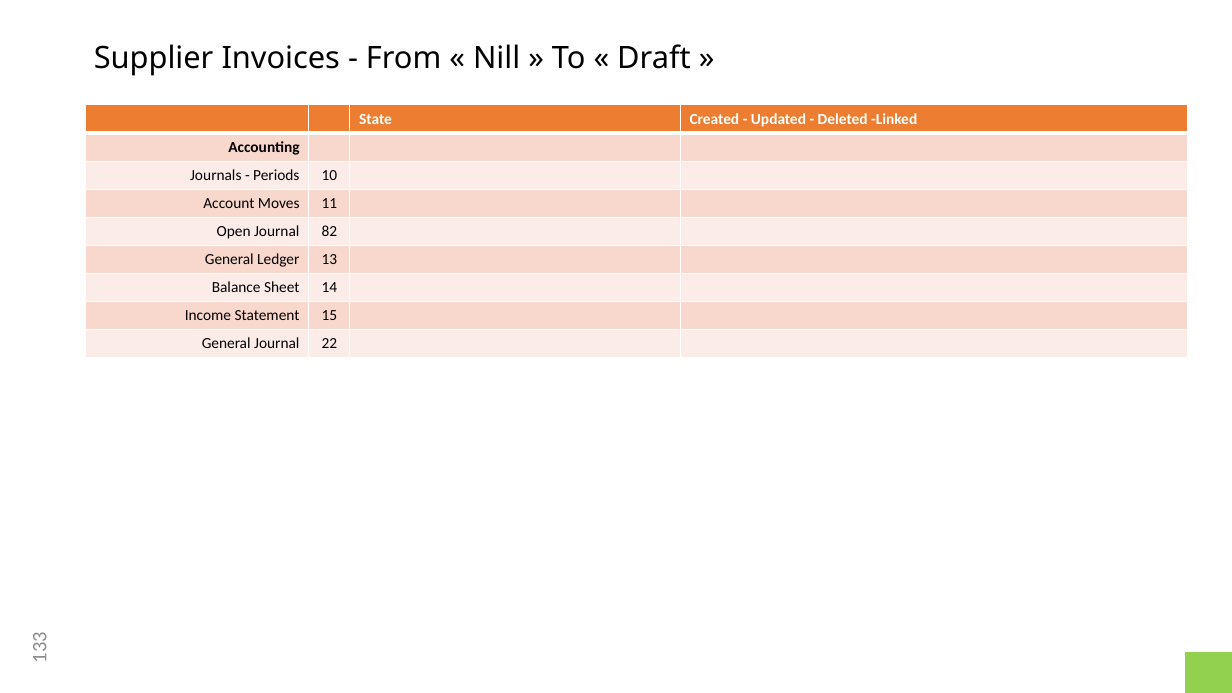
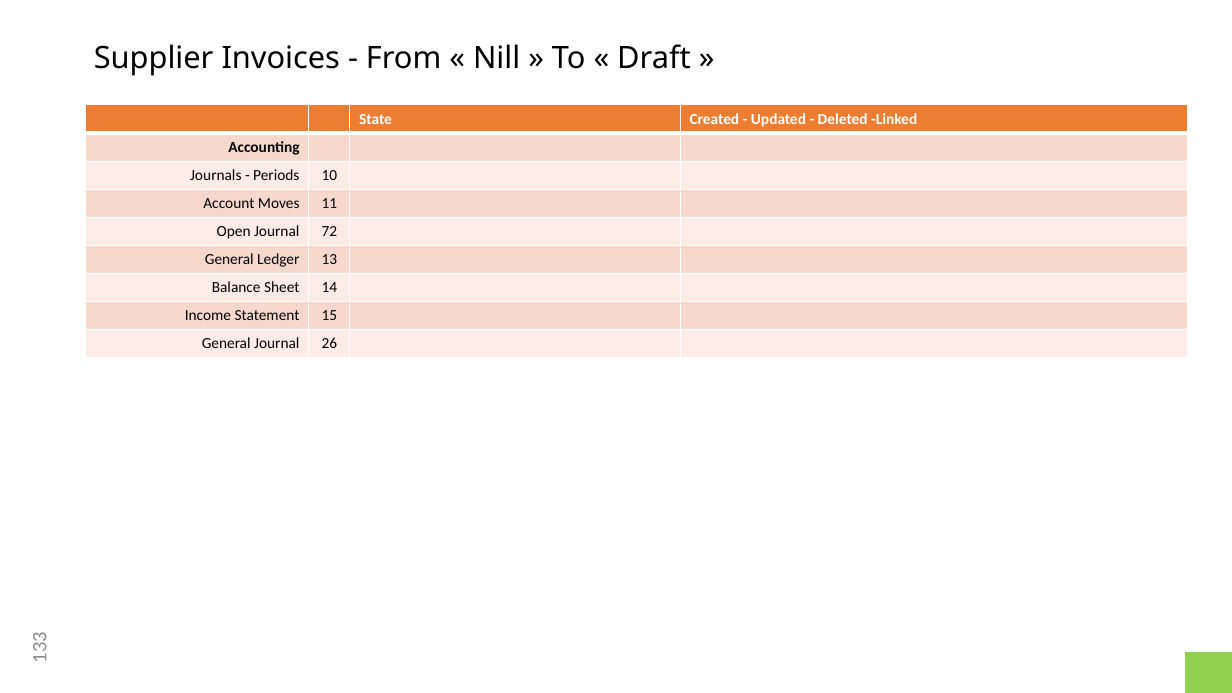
82: 82 -> 72
22: 22 -> 26
